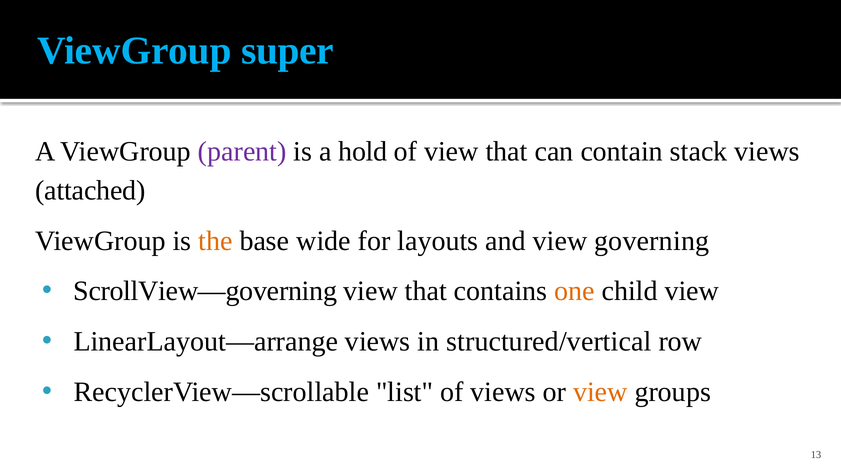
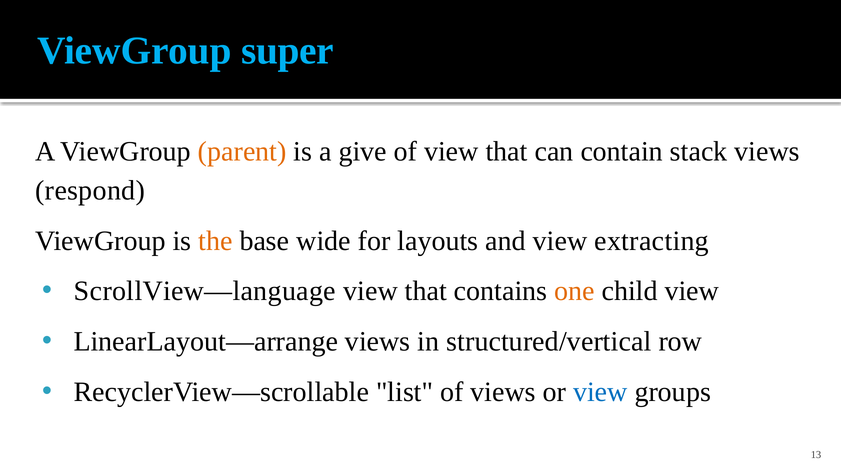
parent colour: purple -> orange
hold: hold -> give
attached: attached -> respond
governing: governing -> extracting
ScrollView—governing: ScrollView—governing -> ScrollView—language
view at (600, 392) colour: orange -> blue
